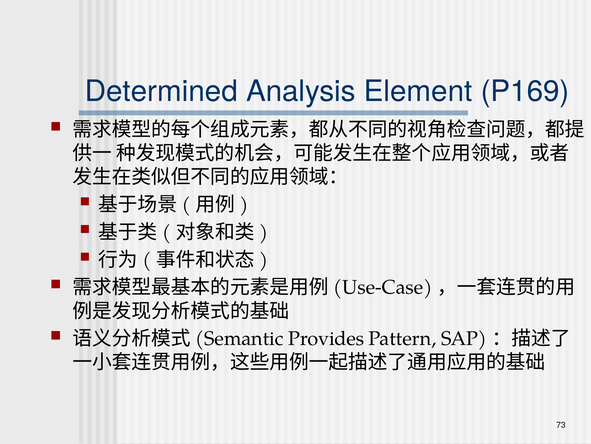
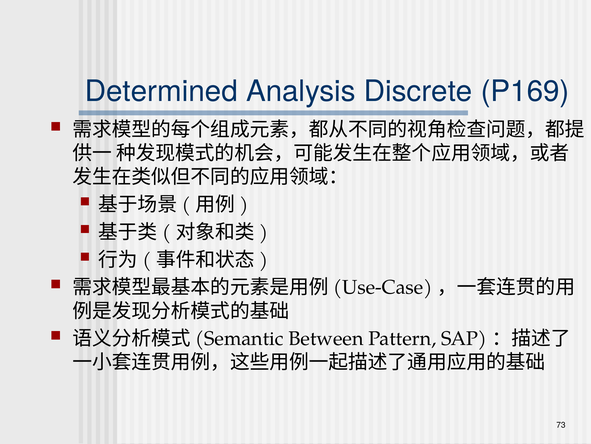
Element: Element -> Discrete
Provides: Provides -> Between
